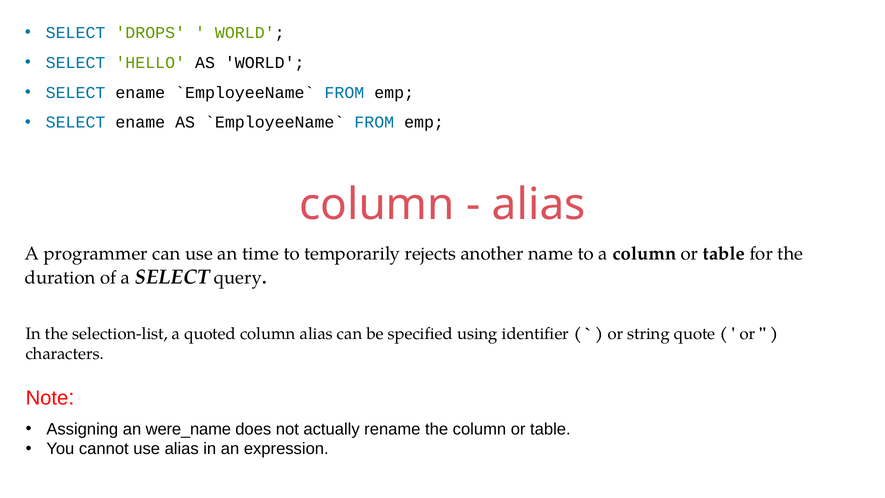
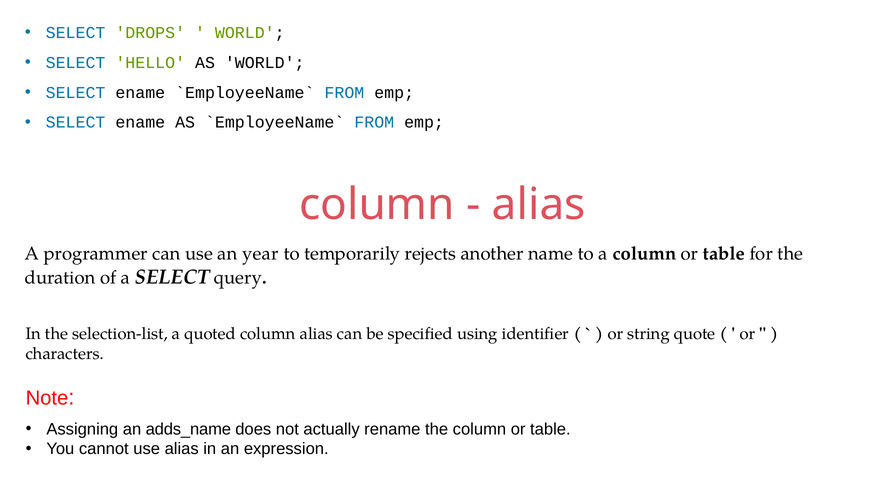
time: time -> year
were_name: were_name -> adds_name
